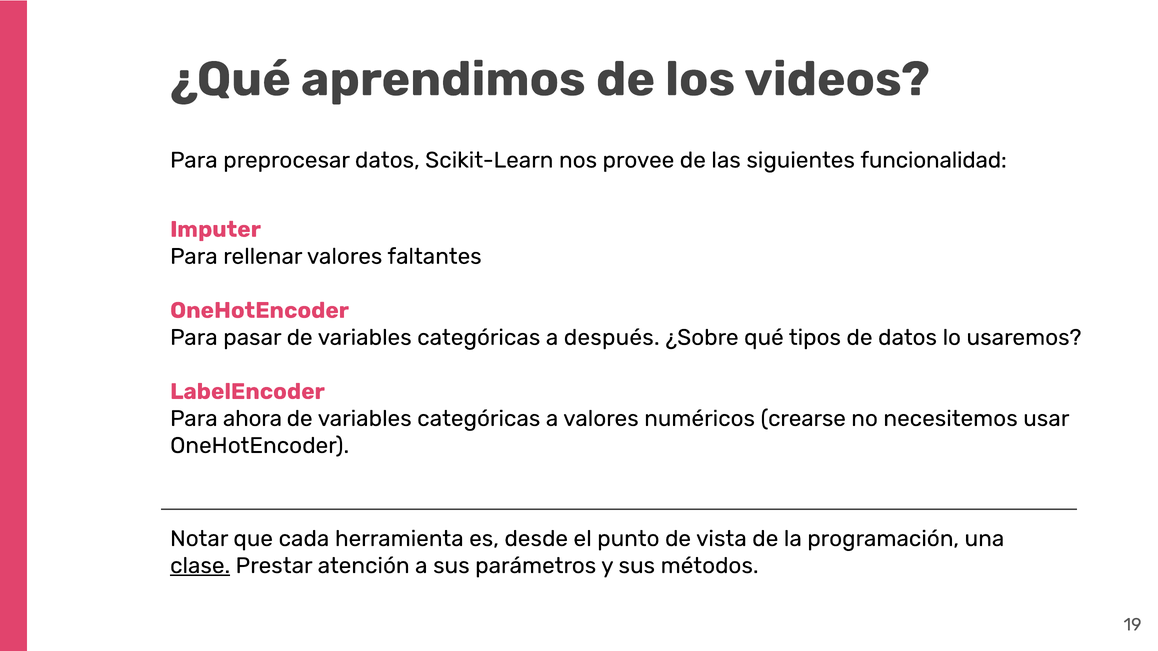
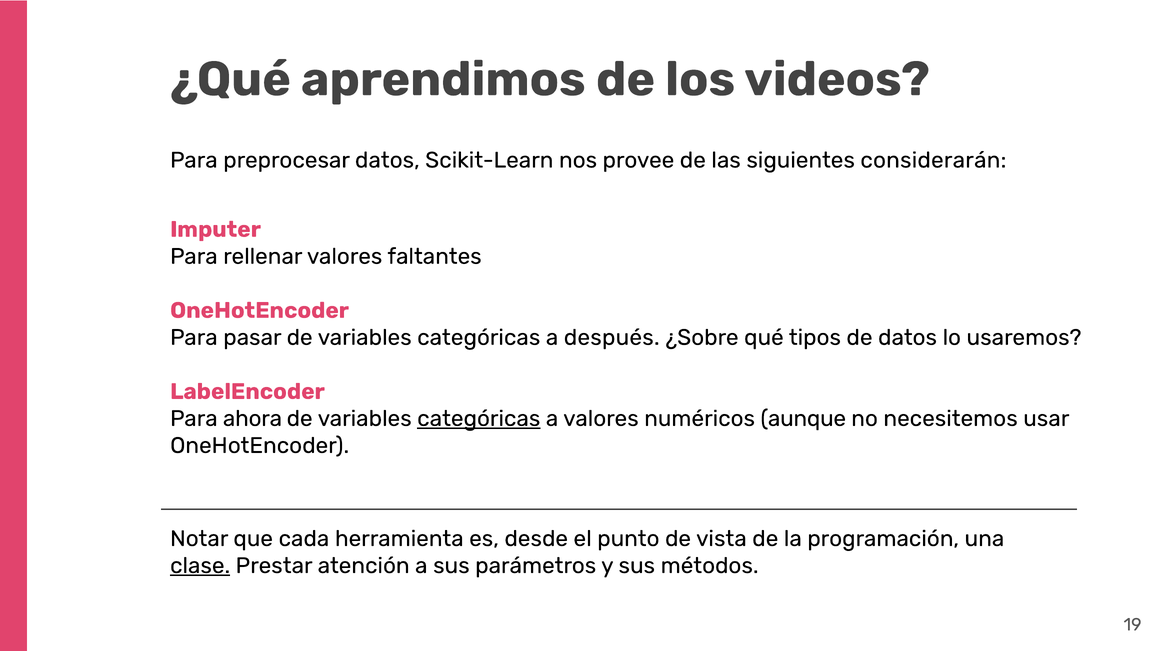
funcionalidad: funcionalidad -> considerarán
categóricas at (479, 419) underline: none -> present
crearse: crearse -> aunque
